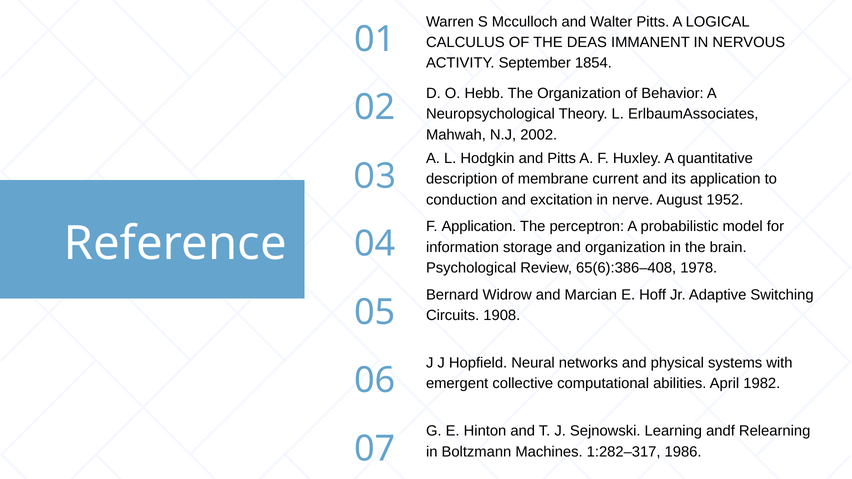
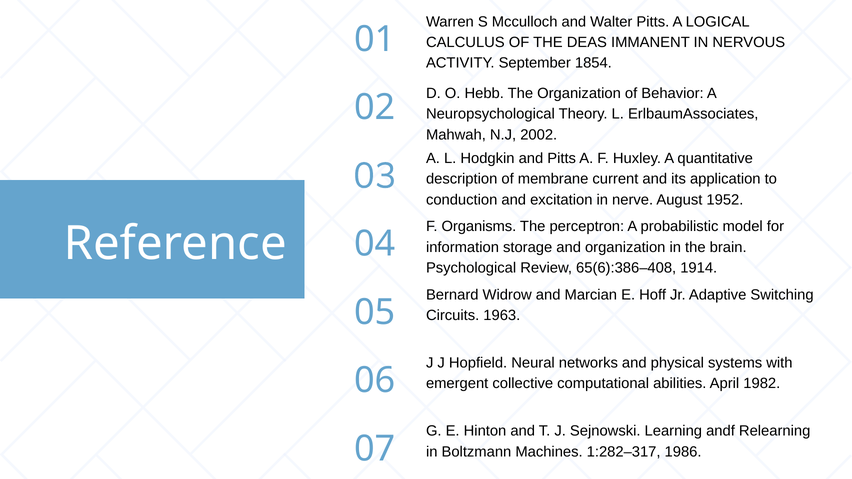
F Application: Application -> Organisms
1978: 1978 -> 1914
1908: 1908 -> 1963
